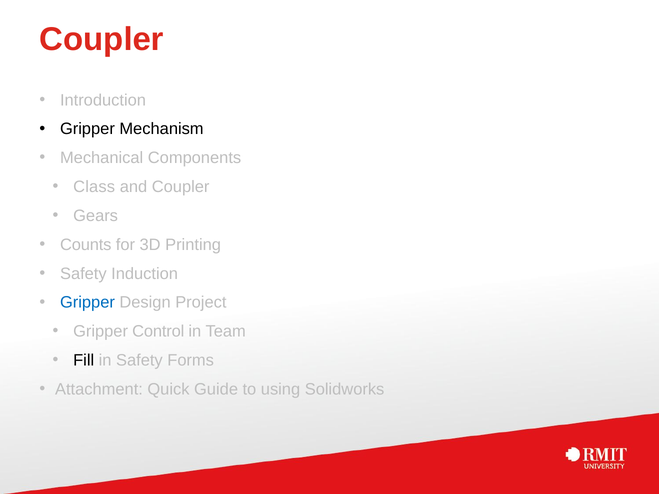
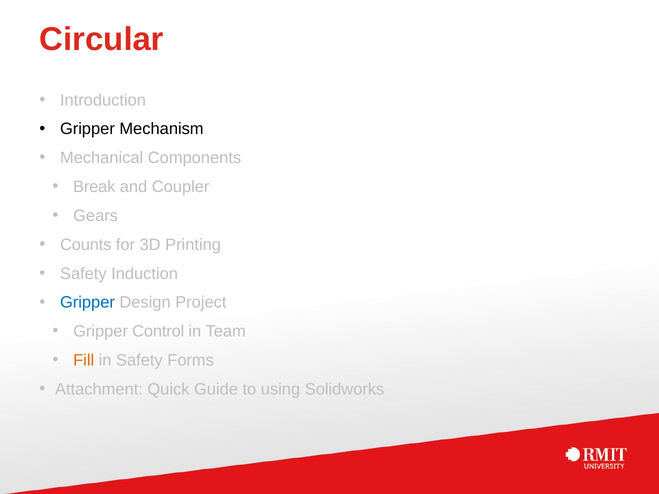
Coupler at (102, 39): Coupler -> Circular
Class: Class -> Break
Fill colour: black -> orange
